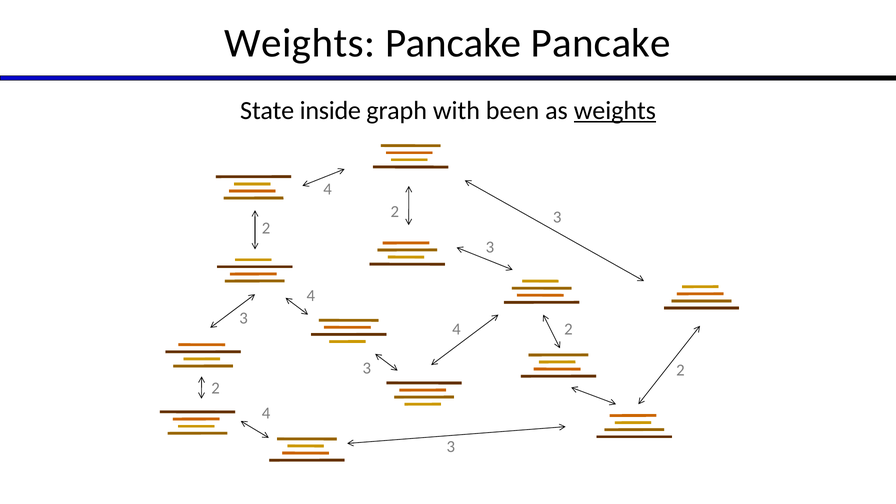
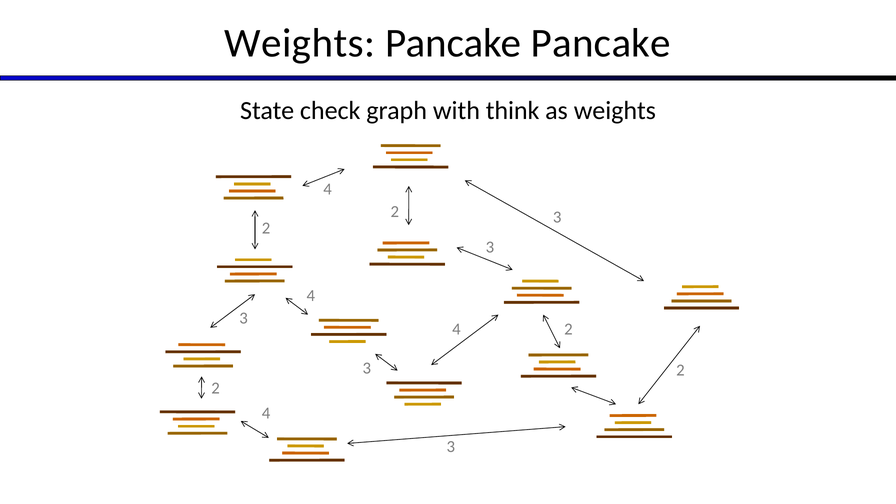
inside: inside -> check
been: been -> think
weights at (615, 110) underline: present -> none
